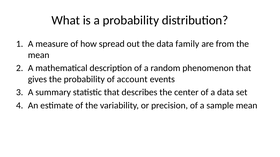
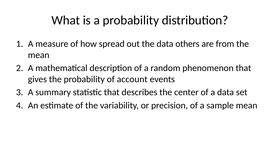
family: family -> others
